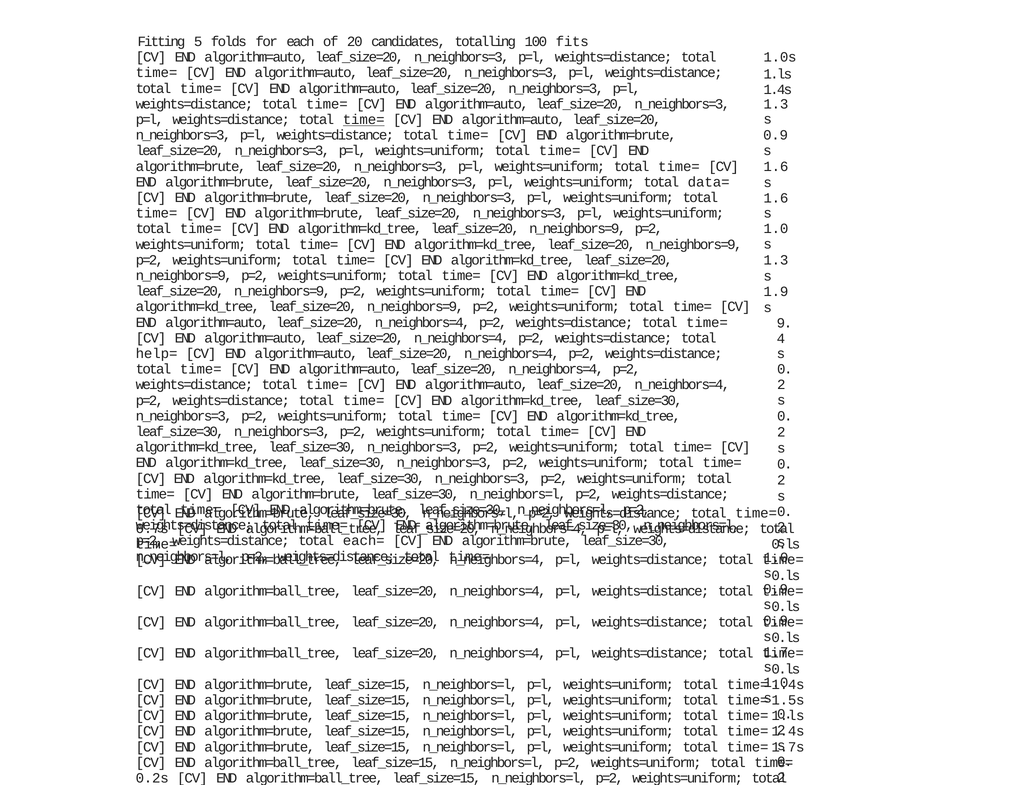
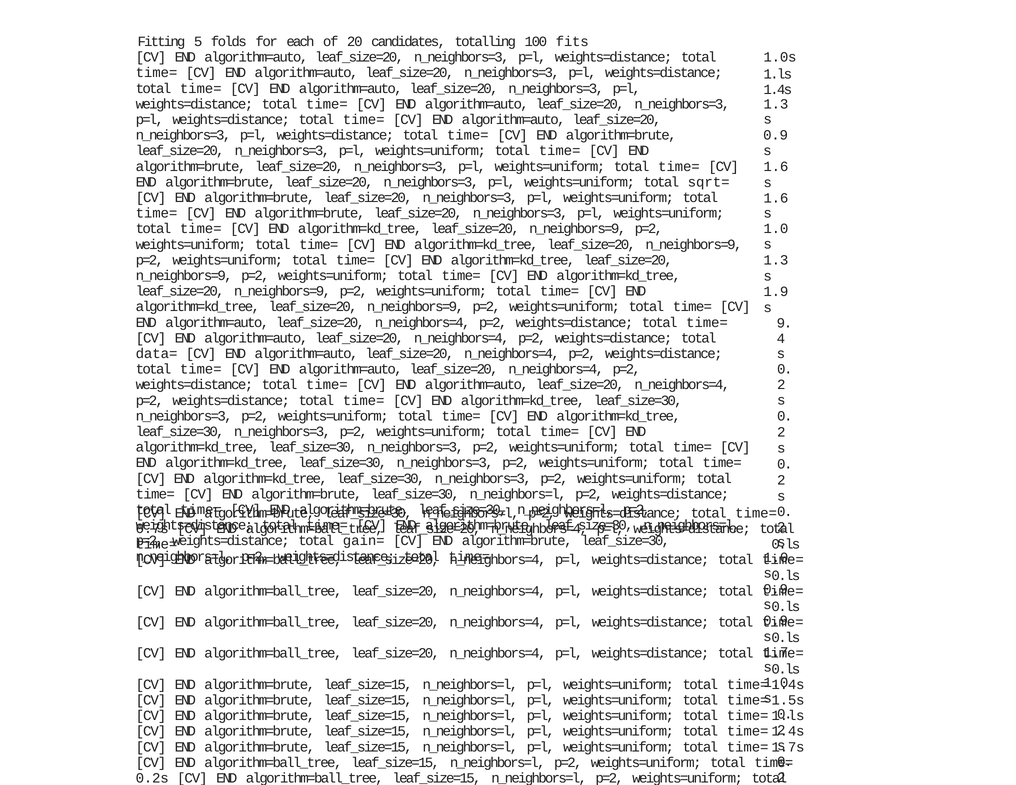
time= at (364, 120) underline: present -> none
data=: data= -> sqrt=
help=: help= -> data=
each=: each= -> gain=
